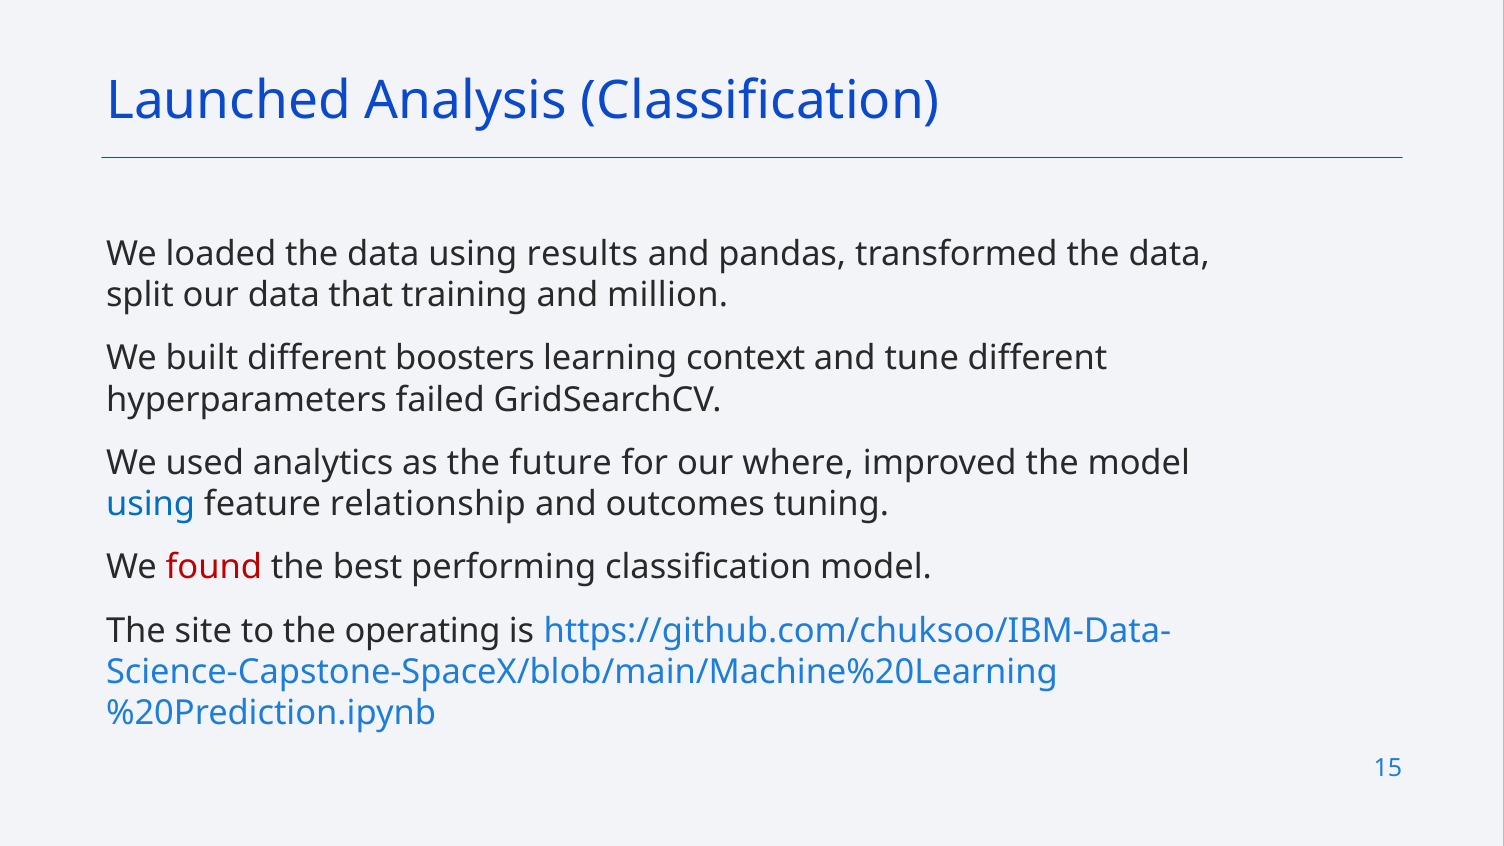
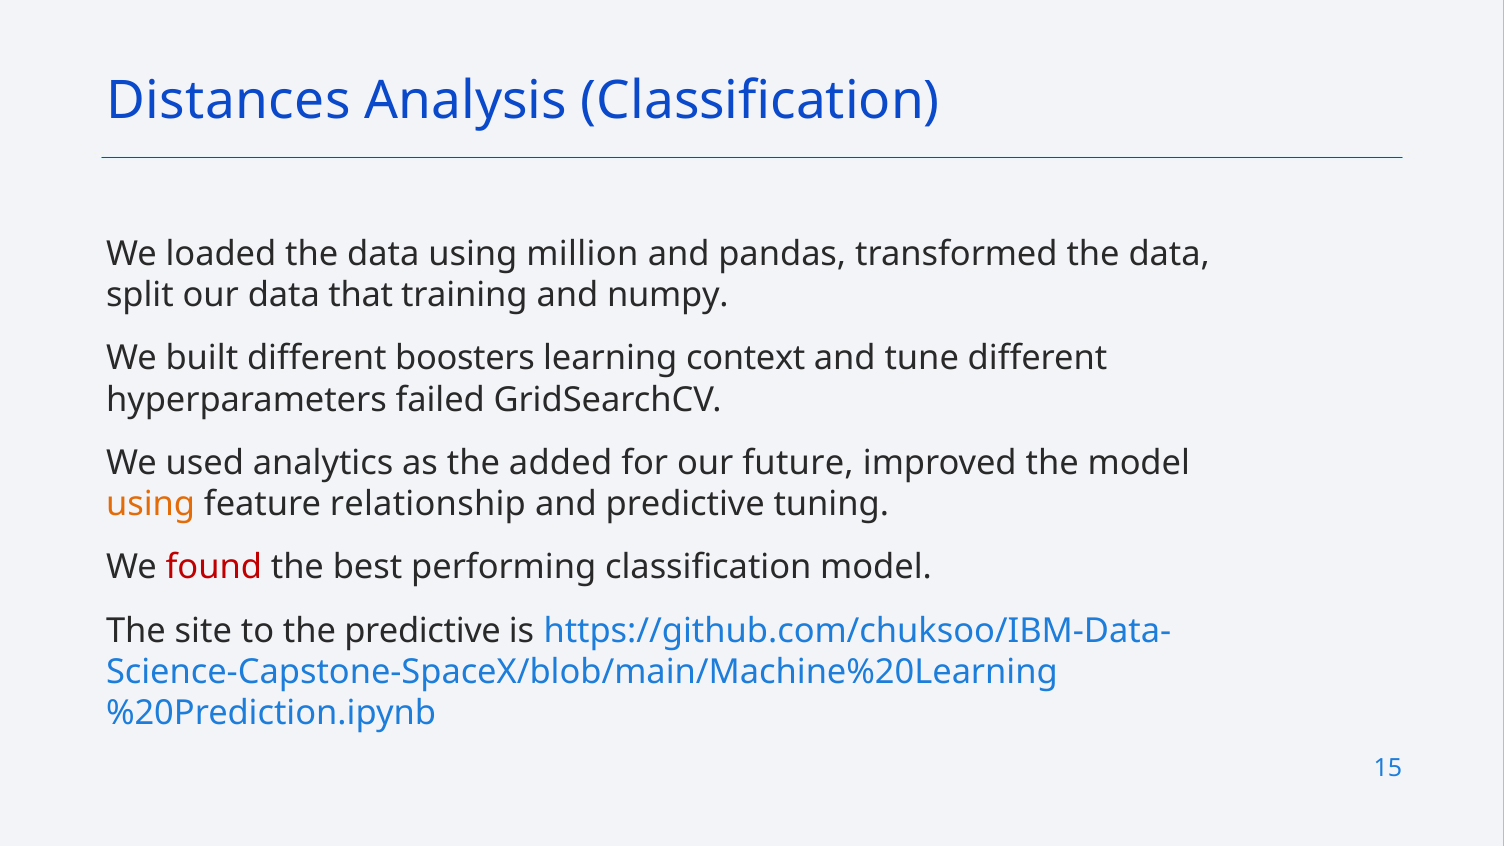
Launched: Launched -> Distances
results: results -> million
million: million -> numpy
future: future -> added
where: where -> future
using at (151, 504) colour: blue -> orange
and outcomes: outcomes -> predictive
the operating: operating -> predictive
